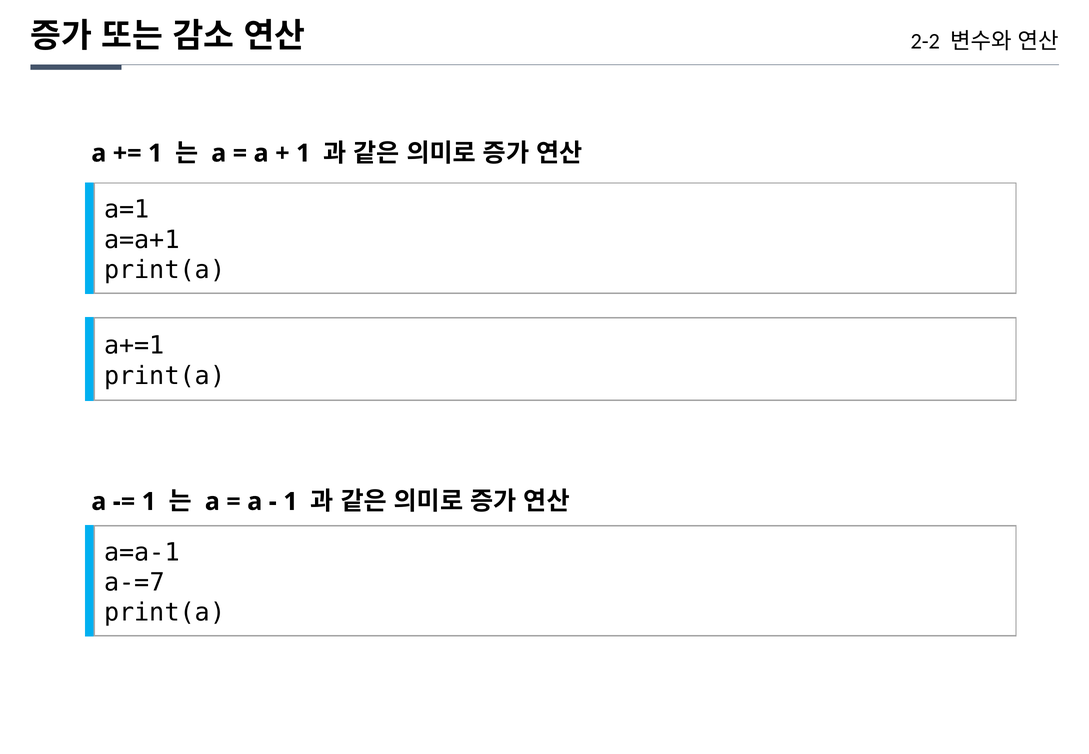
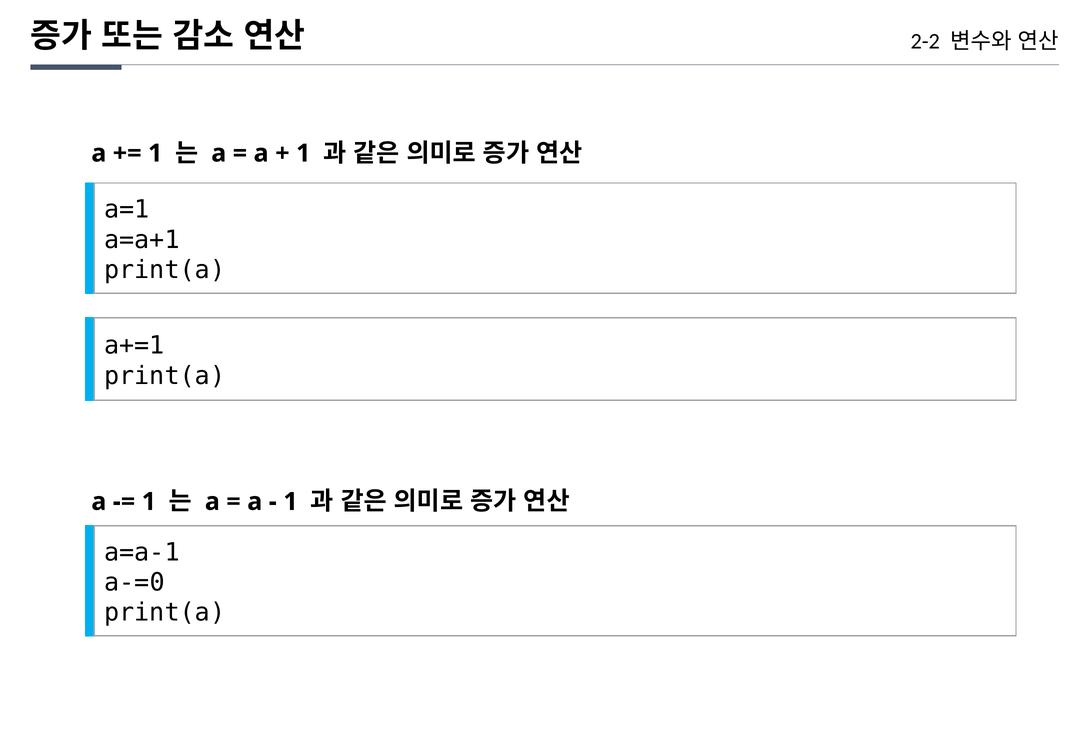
a-=7: a-=7 -> a-=0
